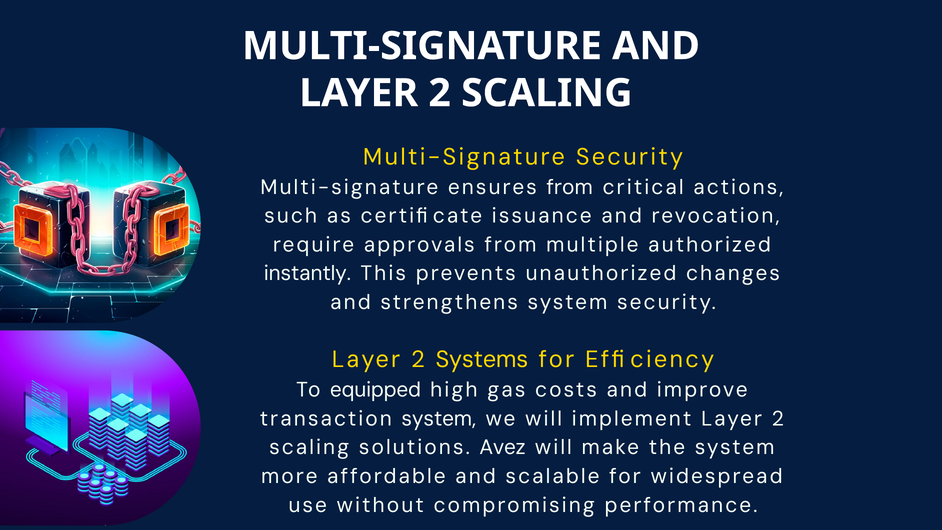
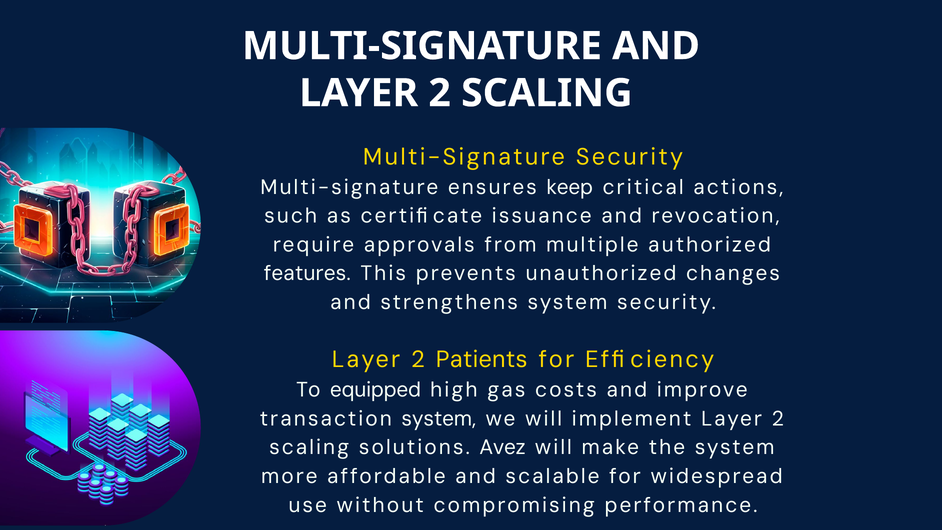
ensures from: from -> keep
instantly: instantly -> features
Systems: Systems -> Patients
